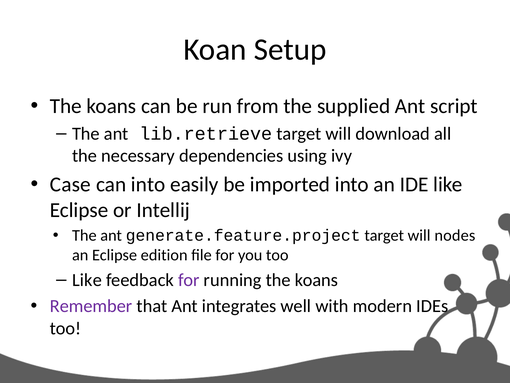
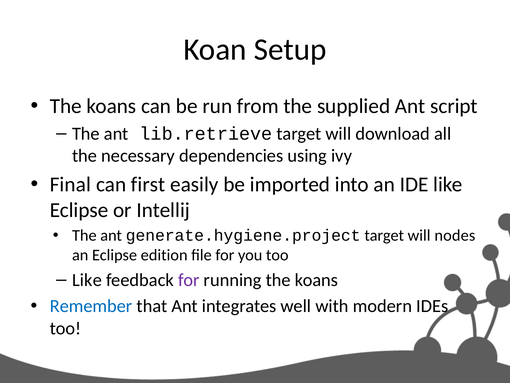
Case: Case -> Final
can into: into -> first
generate.feature.project: generate.feature.project -> generate.hygiene.project
Remember colour: purple -> blue
